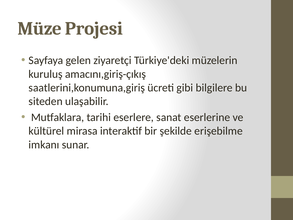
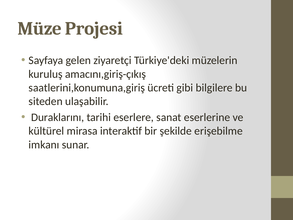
Mutfaklara: Mutfaklara -> Duraklarını
